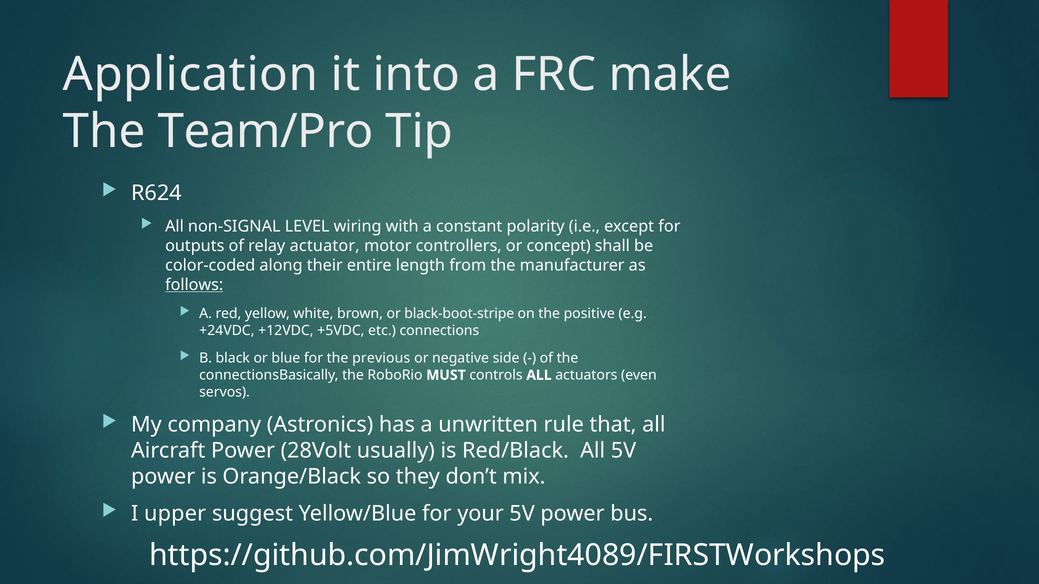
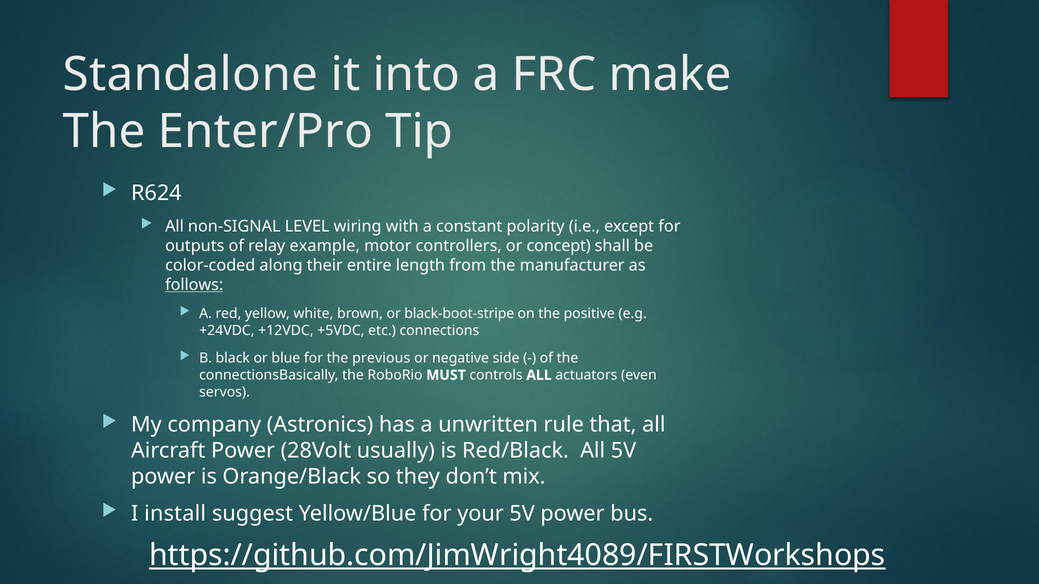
Application: Application -> Standalone
Team/Pro: Team/Pro -> Enter/Pro
actuator: actuator -> example
upper: upper -> install
https://github.com/JimWright4089/FIRSTWorkshops underline: none -> present
